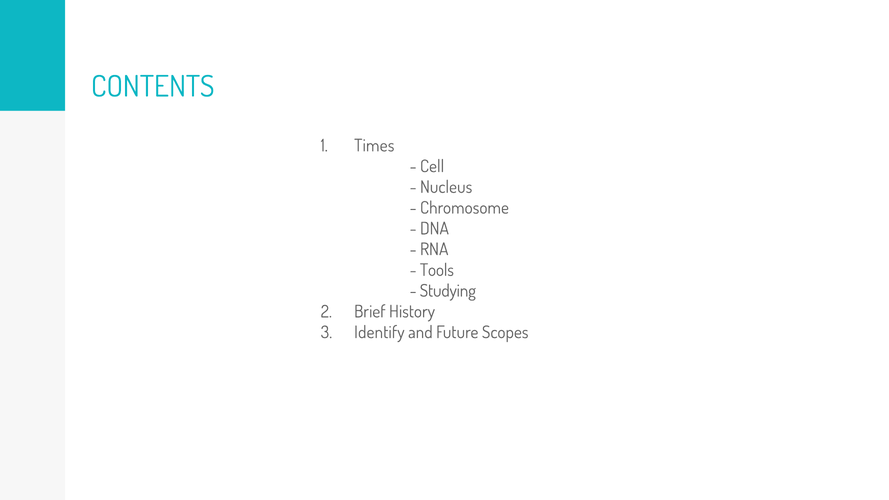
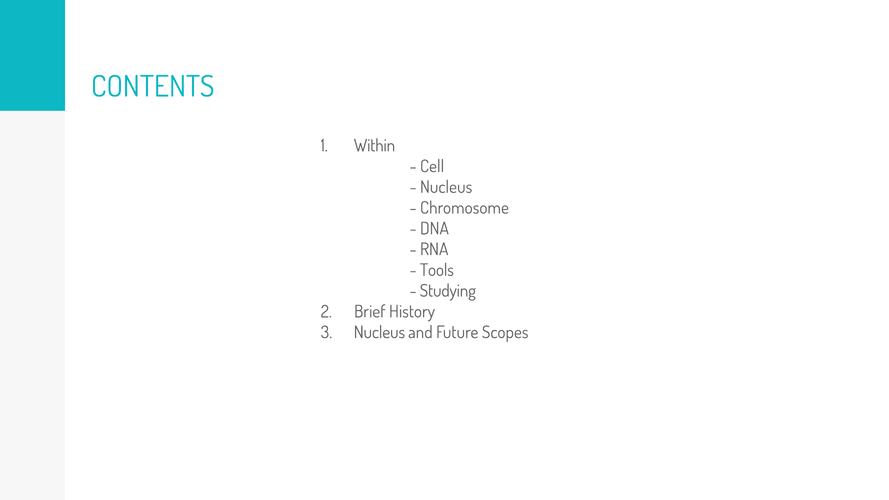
Times: Times -> Within
Identify at (379, 332): Identify -> Nucleus
